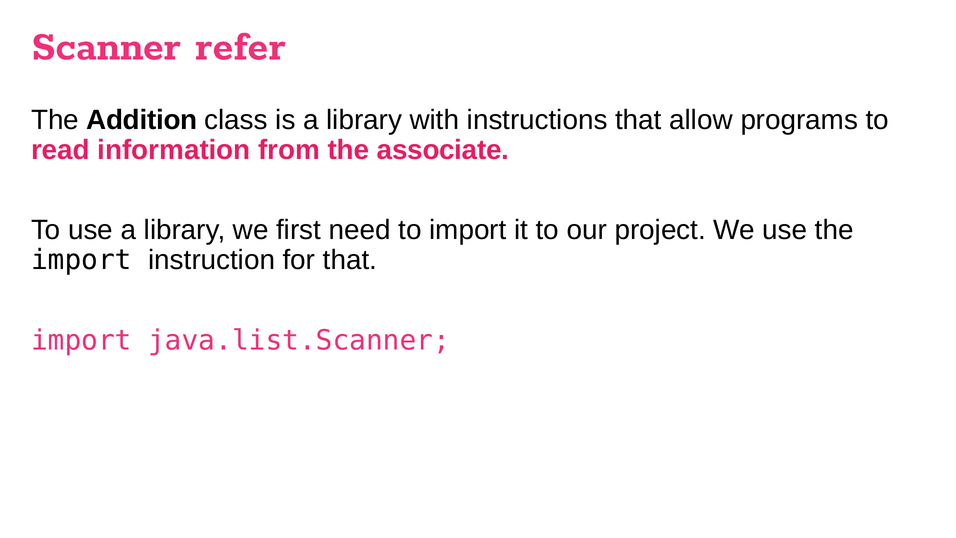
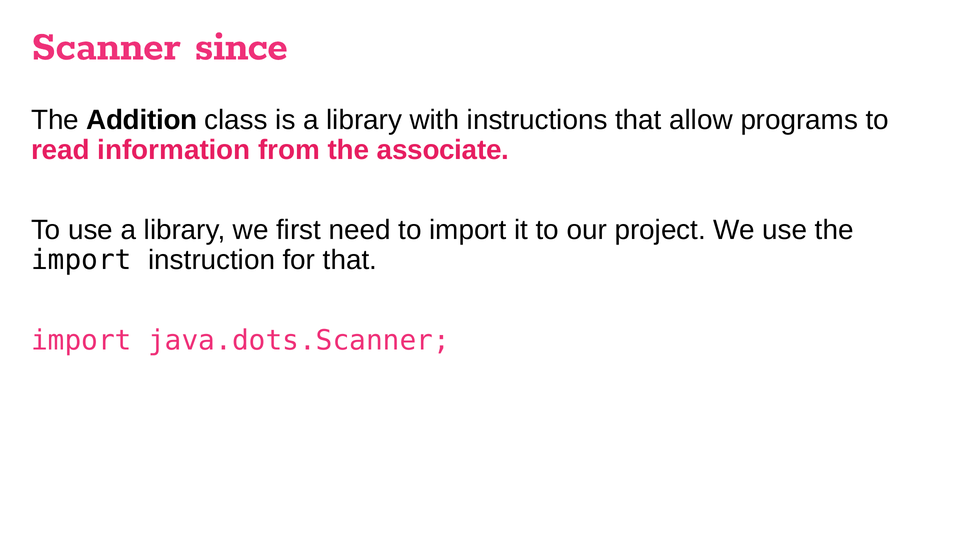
refer: refer -> since
java.list.Scanner: java.list.Scanner -> java.dots.Scanner
